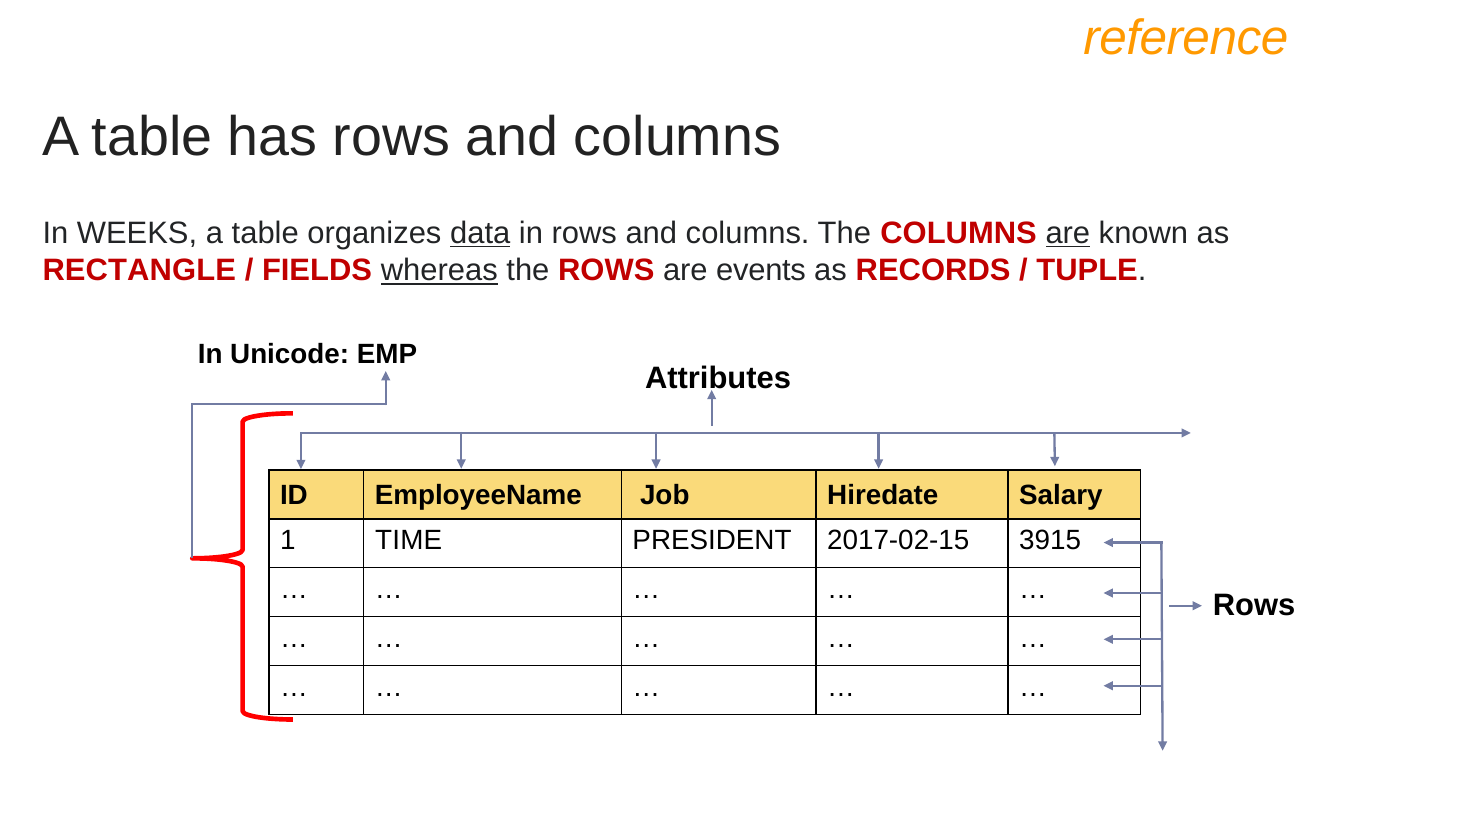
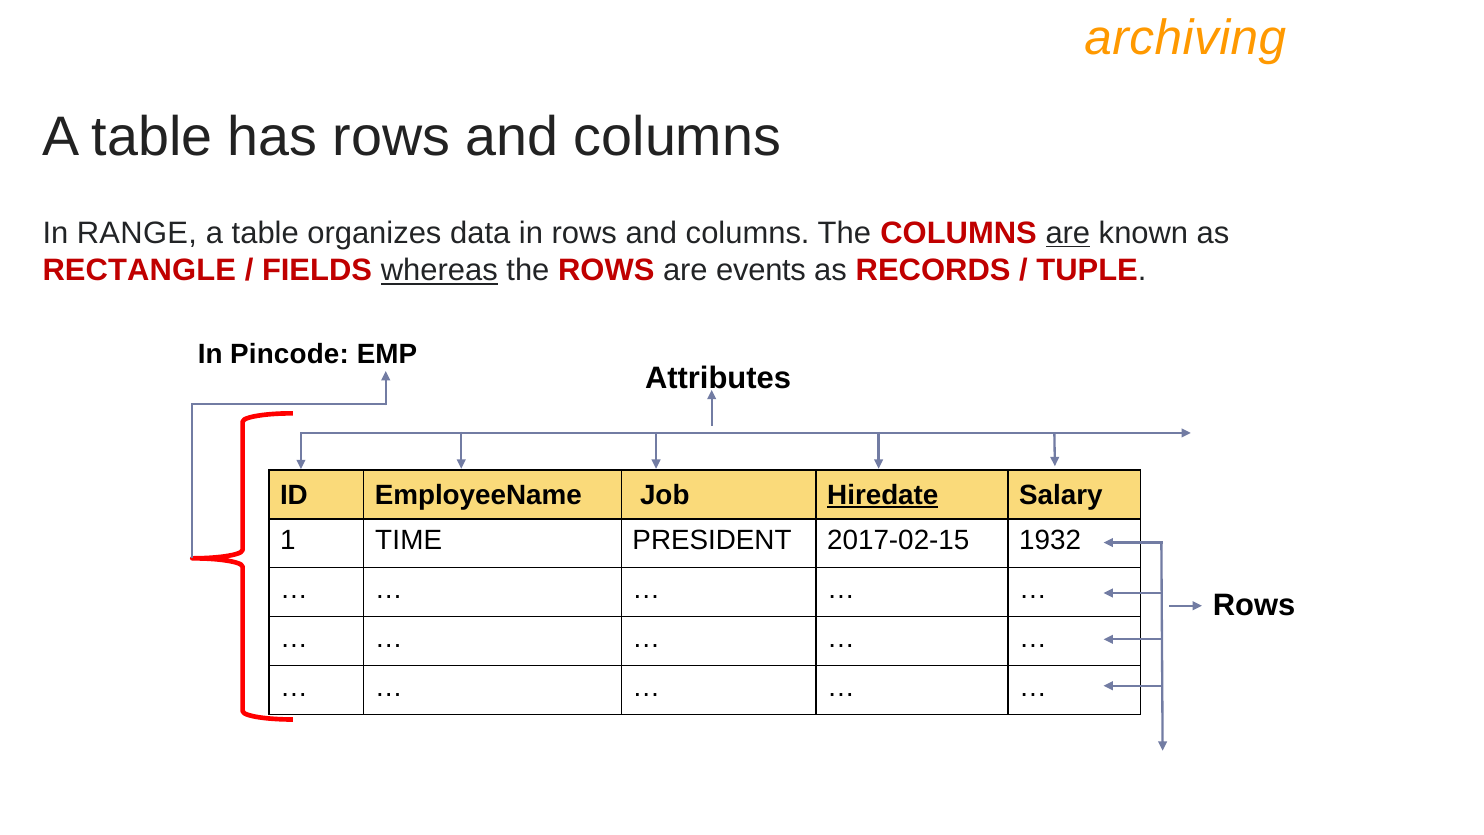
reference: reference -> archiving
WEEKS: WEEKS -> RANGE
data underline: present -> none
Unicode: Unicode -> Pincode
Hiredate underline: none -> present
3915: 3915 -> 1932
